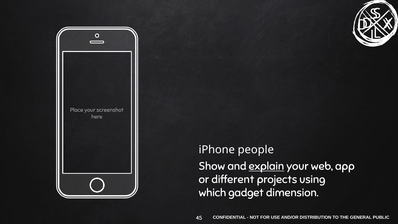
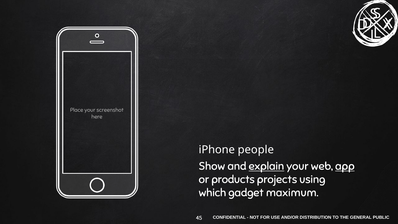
app underline: none -> present
different: different -> products
dimension: dimension -> maximum
